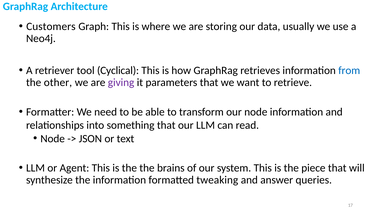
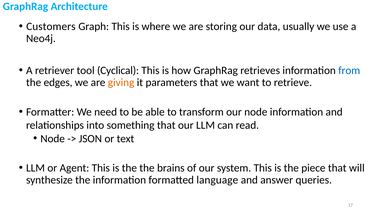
other: other -> edges
giving colour: purple -> orange
tweaking: tweaking -> language
